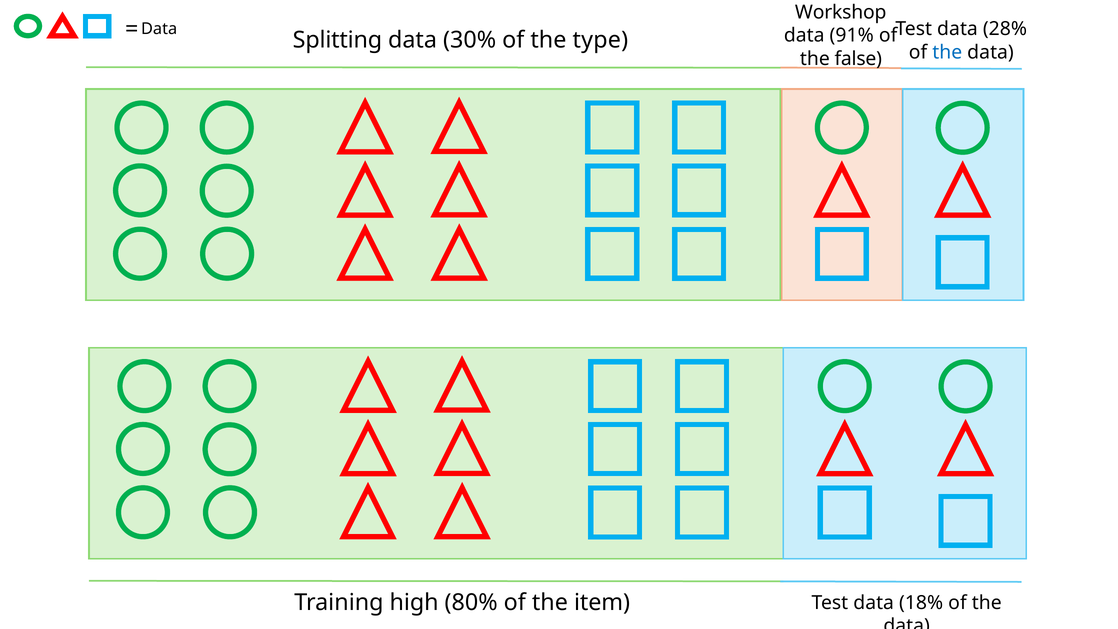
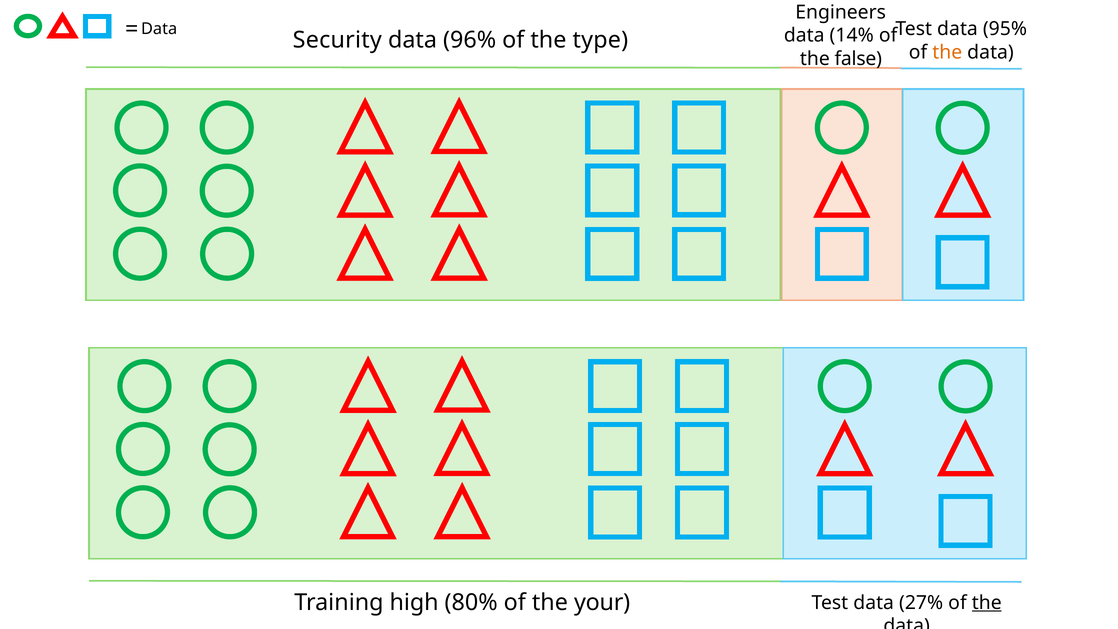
Workshop: Workshop -> Engineers
28%: 28% -> 95%
91%: 91% -> 14%
Splitting: Splitting -> Security
30%: 30% -> 96%
the at (947, 52) colour: blue -> orange
item: item -> your
18%: 18% -> 27%
the at (987, 603) underline: none -> present
